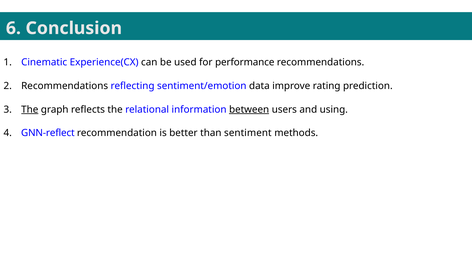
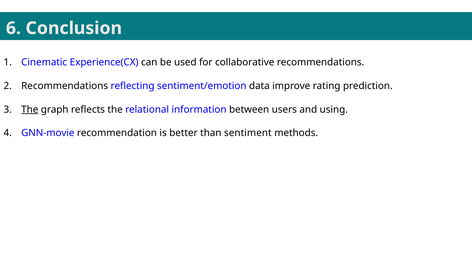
performance: performance -> collaborative
between underline: present -> none
GNN-reflect: GNN-reflect -> GNN-movie
